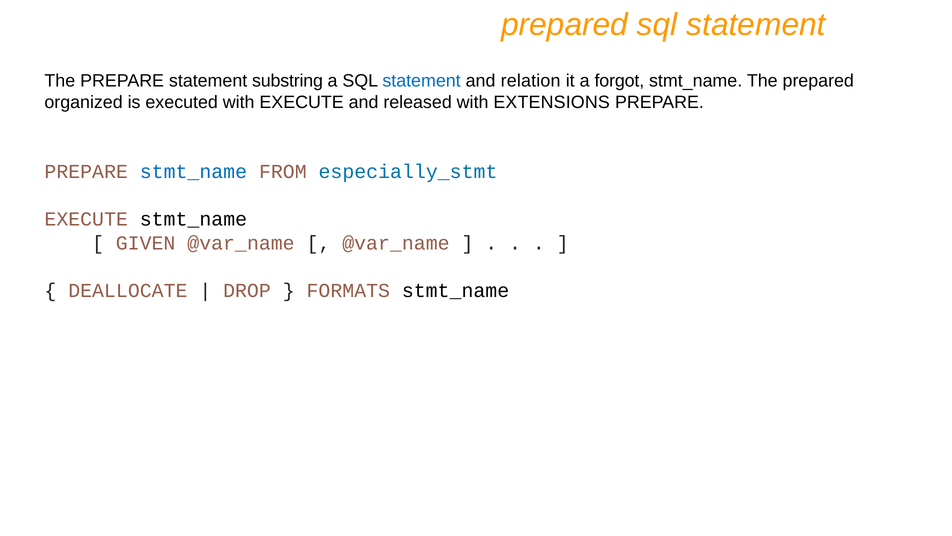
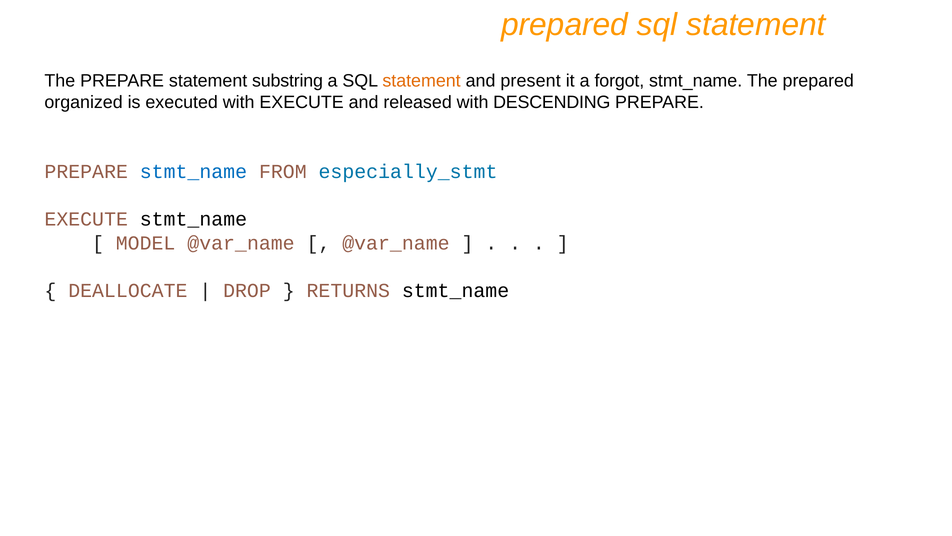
statement at (422, 81) colour: blue -> orange
relation: relation -> present
EXTENSIONS: EXTENSIONS -> DESCENDING
GIVEN: GIVEN -> MODEL
FORMATS: FORMATS -> RETURNS
